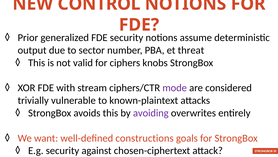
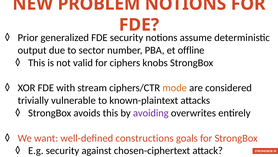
CONTROL: CONTROL -> PROBLEM
threat: threat -> offline
mode colour: purple -> orange
